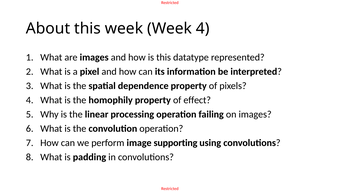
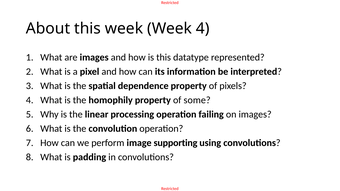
effect: effect -> some
